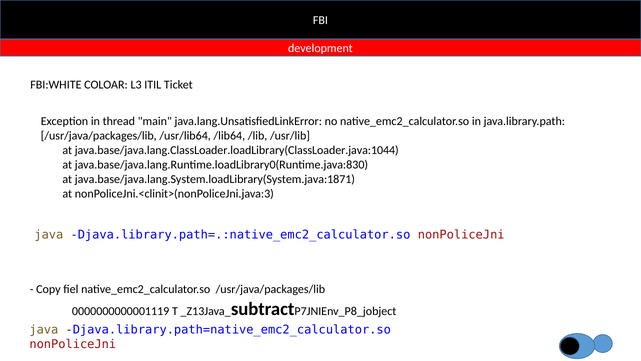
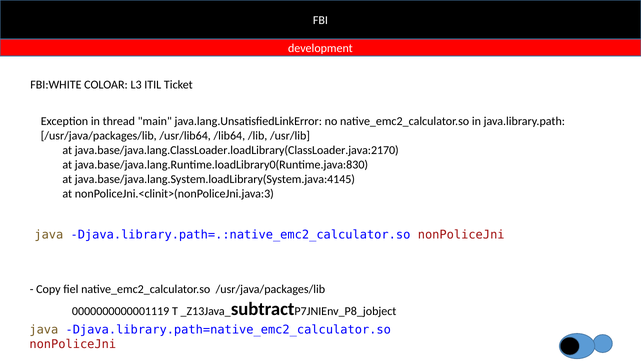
java.base/java.lang.ClassLoader.loadLibrary(ClassLoader.java:1044: java.base/java.lang.ClassLoader.loadLibrary(ClassLoader.java:1044 -> java.base/java.lang.ClassLoader.loadLibrary(ClassLoader.java:2170
java.base/java.lang.System.loadLibrary(System.java:1871: java.base/java.lang.System.loadLibrary(System.java:1871 -> java.base/java.lang.System.loadLibrary(System.java:4145
